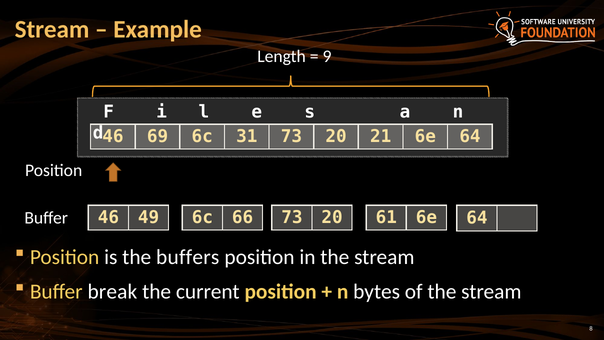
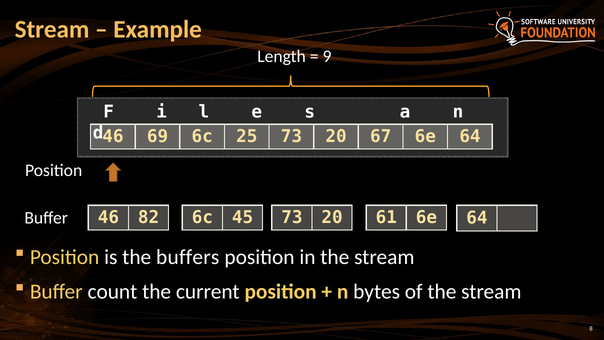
31: 31 -> 25
21: 21 -> 67
49: 49 -> 82
66: 66 -> 45
break: break -> count
